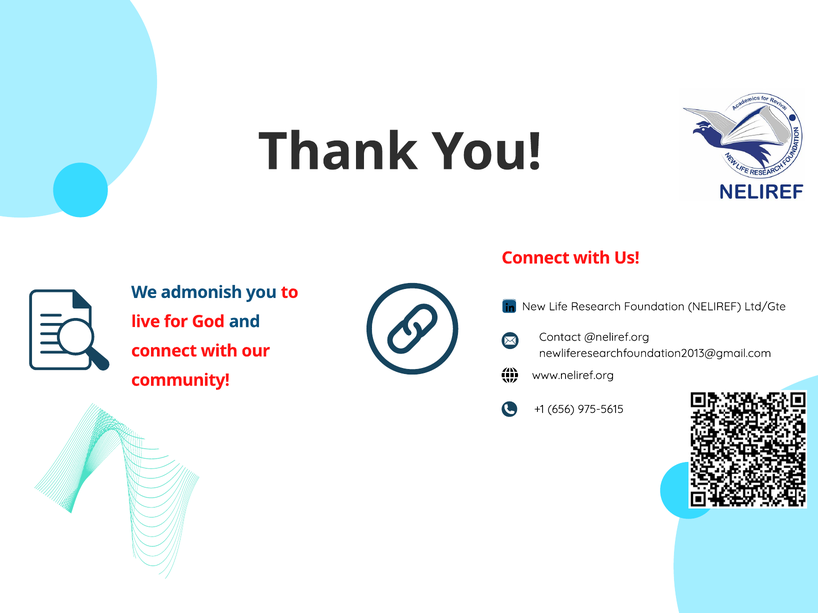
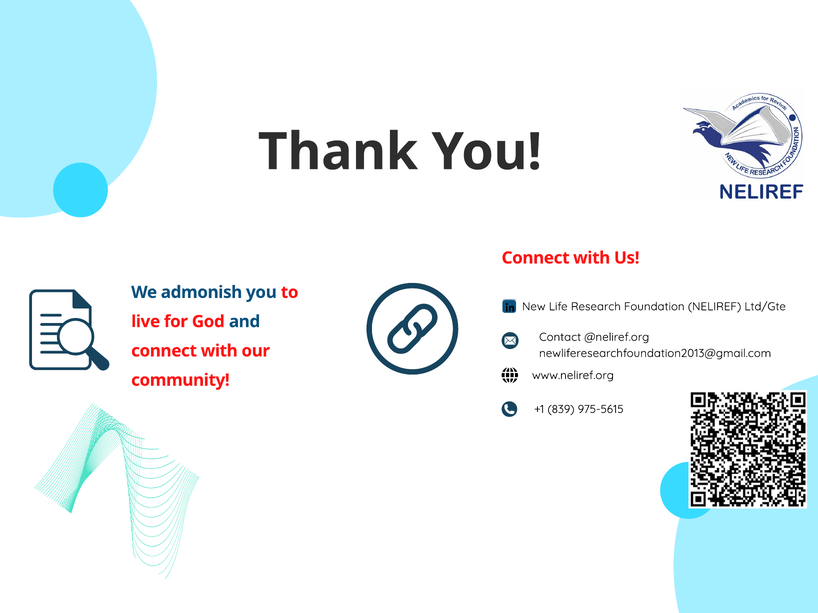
656: 656 -> 839
